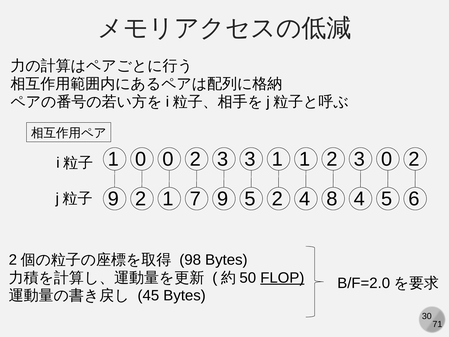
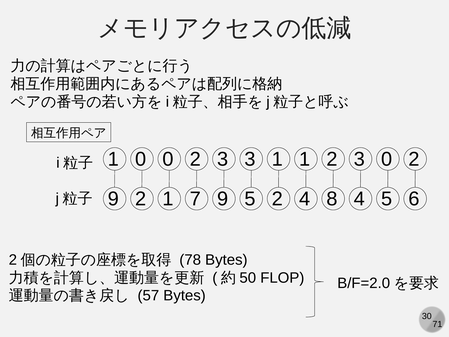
98: 98 -> 78
FLOP underline: present -> none
45: 45 -> 57
